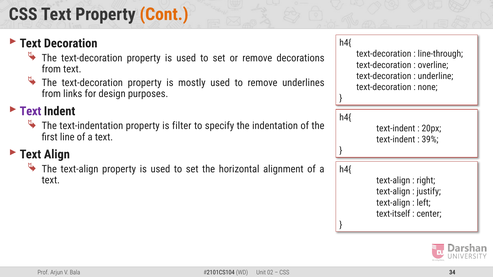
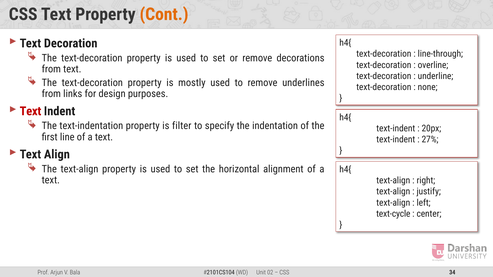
Text at (30, 111) colour: purple -> red
39%: 39% -> 27%
text-itself: text-itself -> text-cycle
